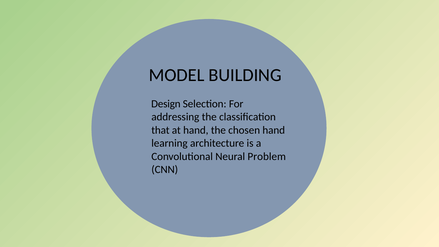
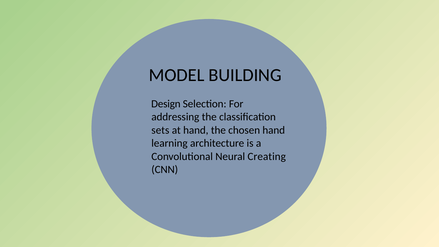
that: that -> sets
Problem: Problem -> Creating
